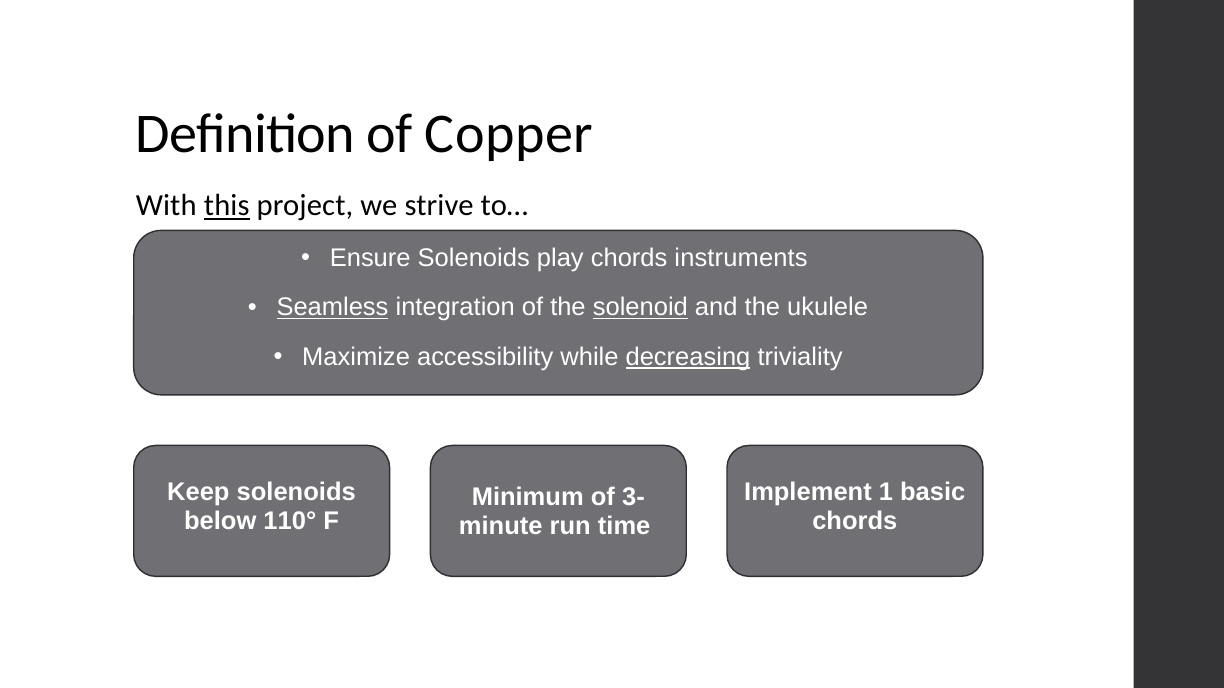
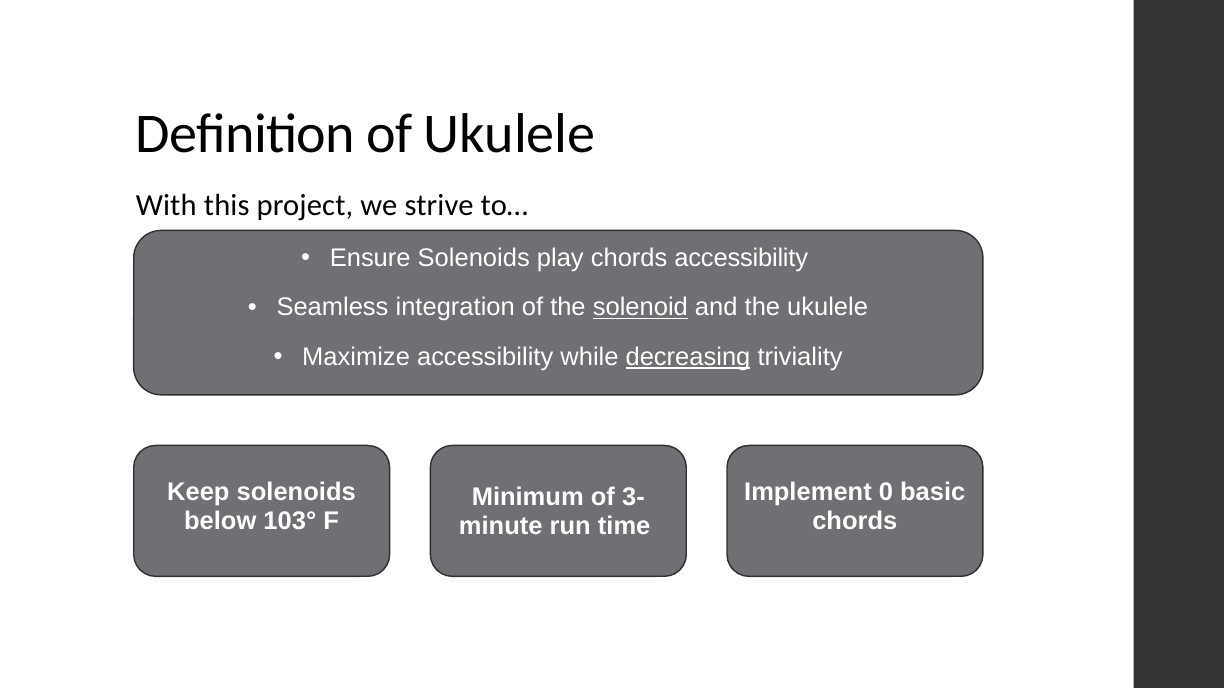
of Copper: Copper -> Ukulele
this underline: present -> none
chords instruments: instruments -> accessibility
Seamless underline: present -> none
1: 1 -> 0
110°: 110° -> 103°
